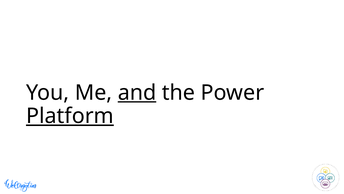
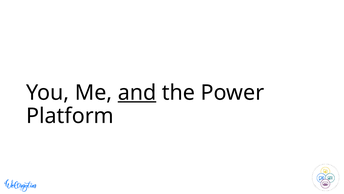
Platform underline: present -> none
